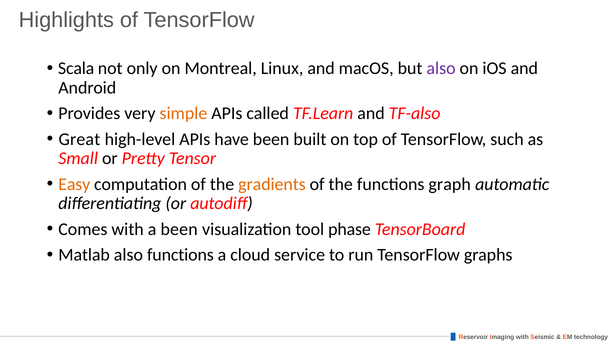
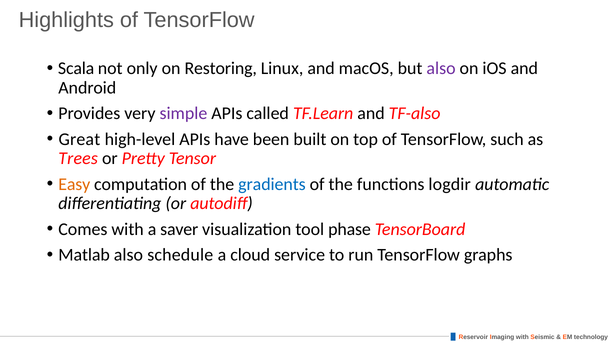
Montreal: Montreal -> Restoring
simple colour: orange -> purple
Small: Small -> Trees
gradients colour: orange -> blue
graph: graph -> logdir
a been: been -> saver
also functions: functions -> schedule
